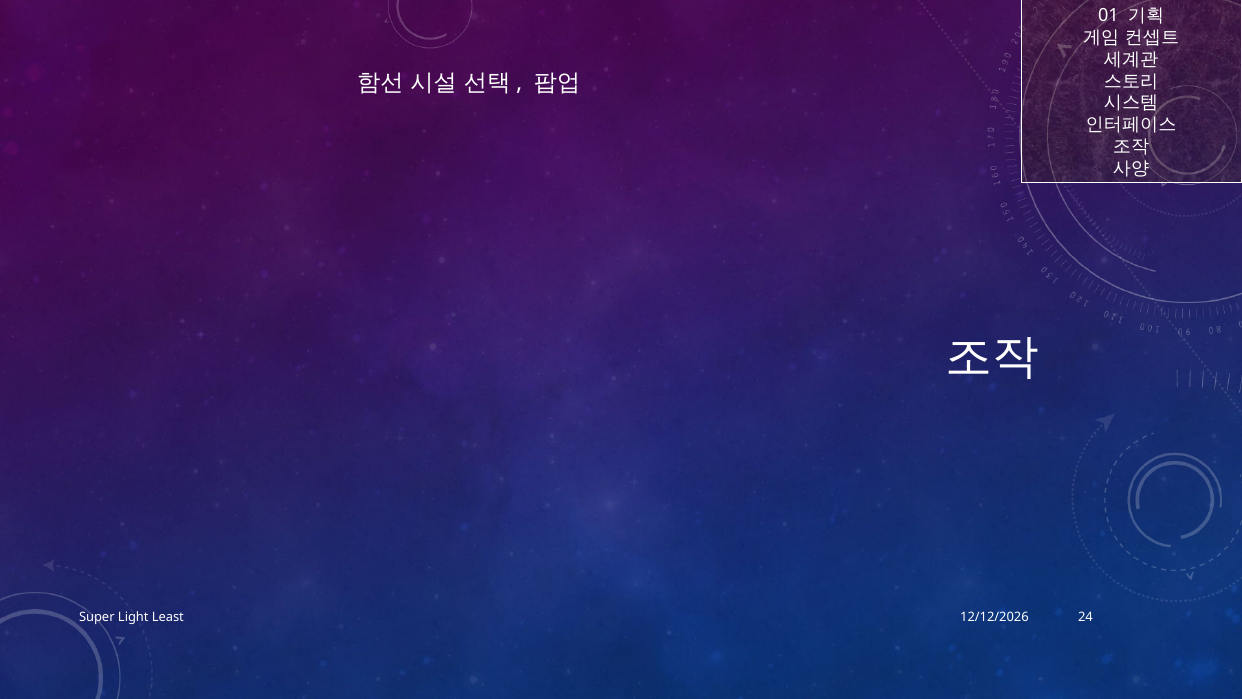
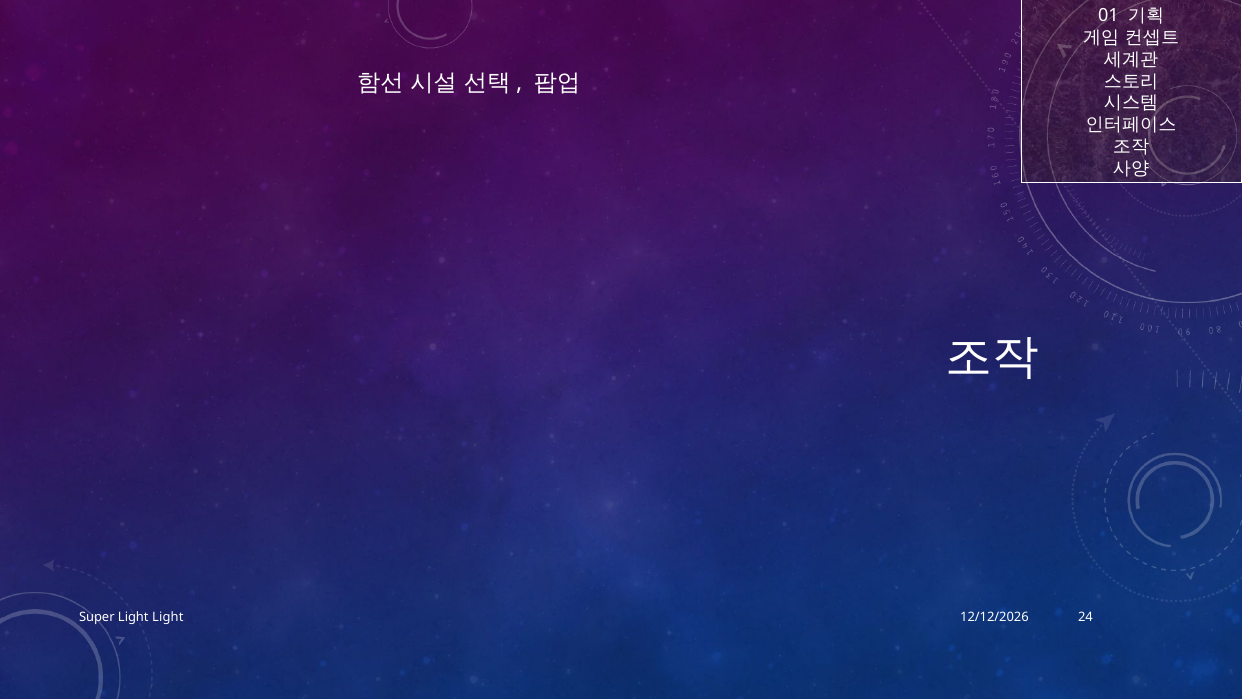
Light Least: Least -> Light
